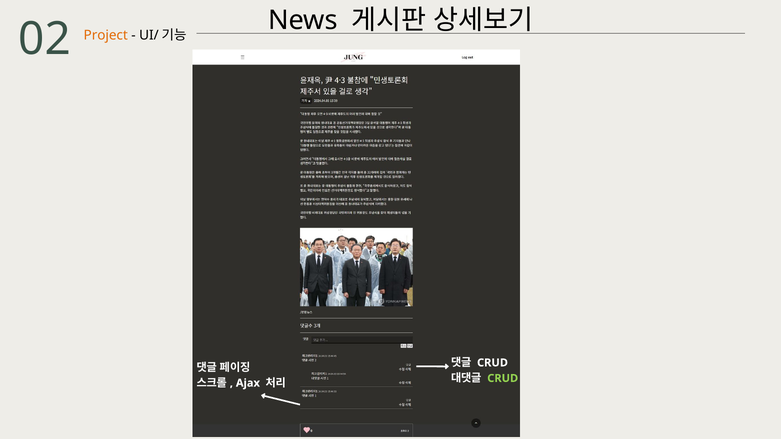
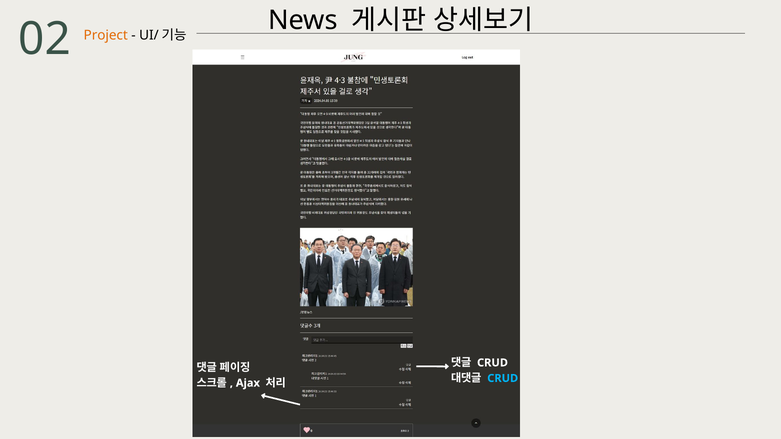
CRUD at (503, 379) colour: light green -> light blue
